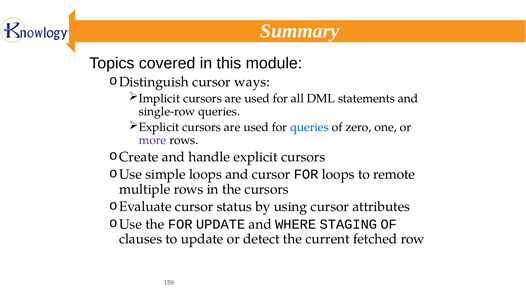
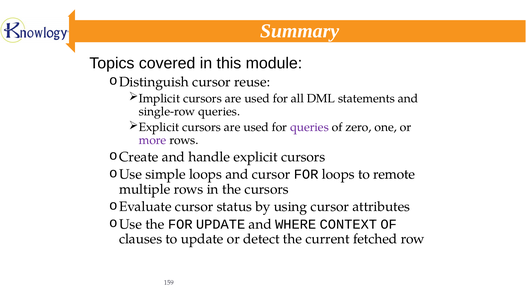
ways: ways -> reuse
queries at (309, 127) colour: blue -> purple
STAGING: STAGING -> CONTEXT
